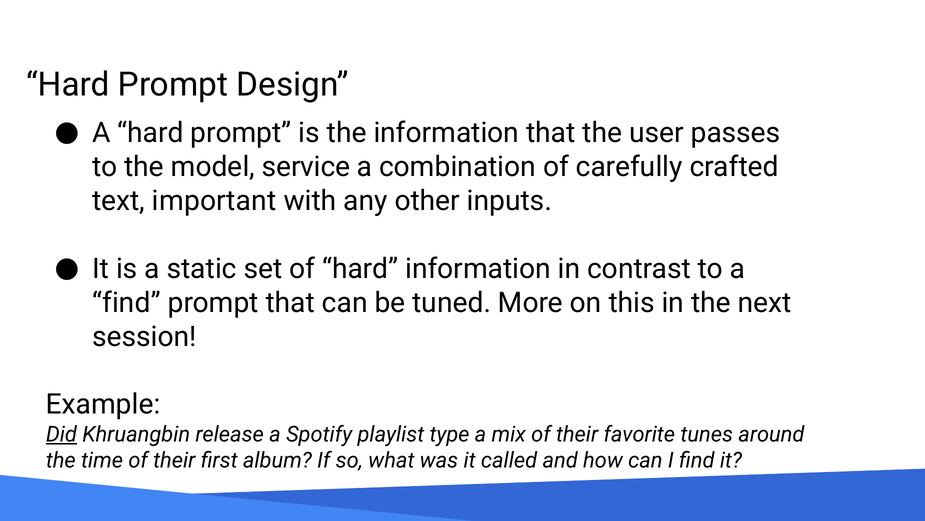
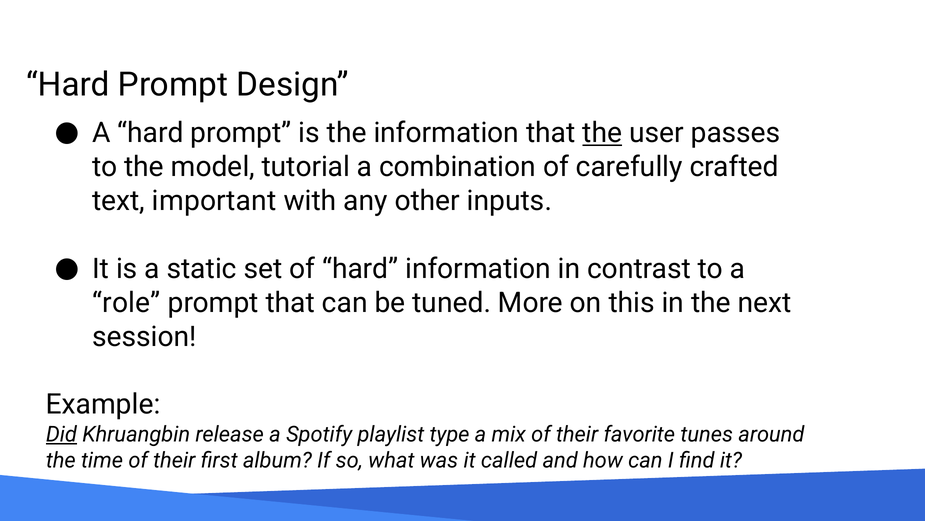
the at (602, 133) underline: none -> present
service: service -> tutorial
find at (126, 302): find -> role
